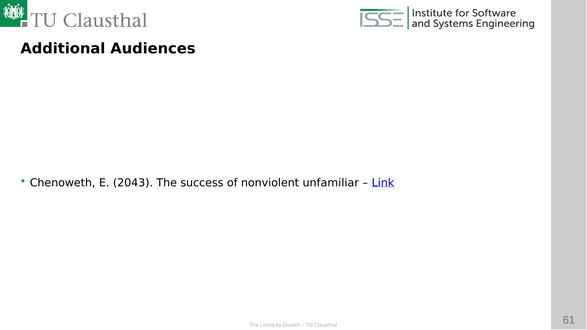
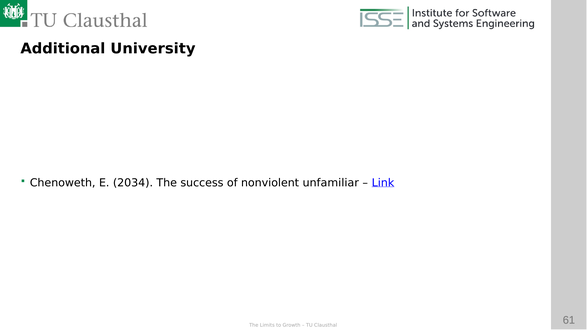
Audiences: Audiences -> University
2043: 2043 -> 2034
